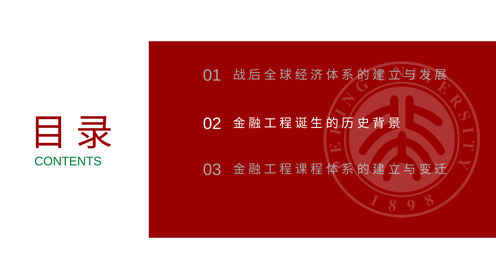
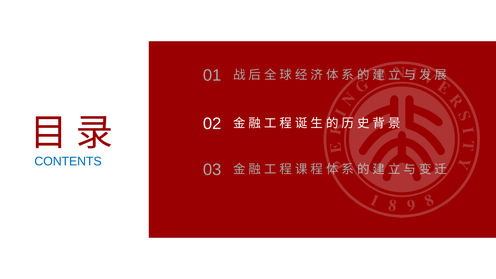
CONTENTS colour: green -> blue
